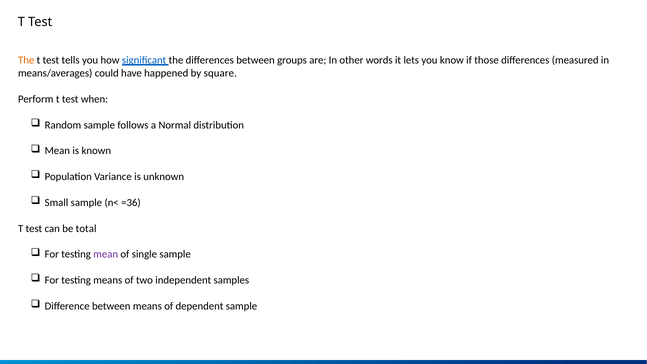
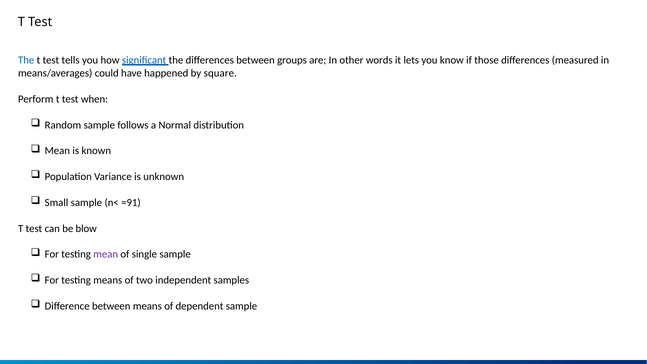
The at (26, 60) colour: orange -> blue
=36: =36 -> =91
total: total -> blow
